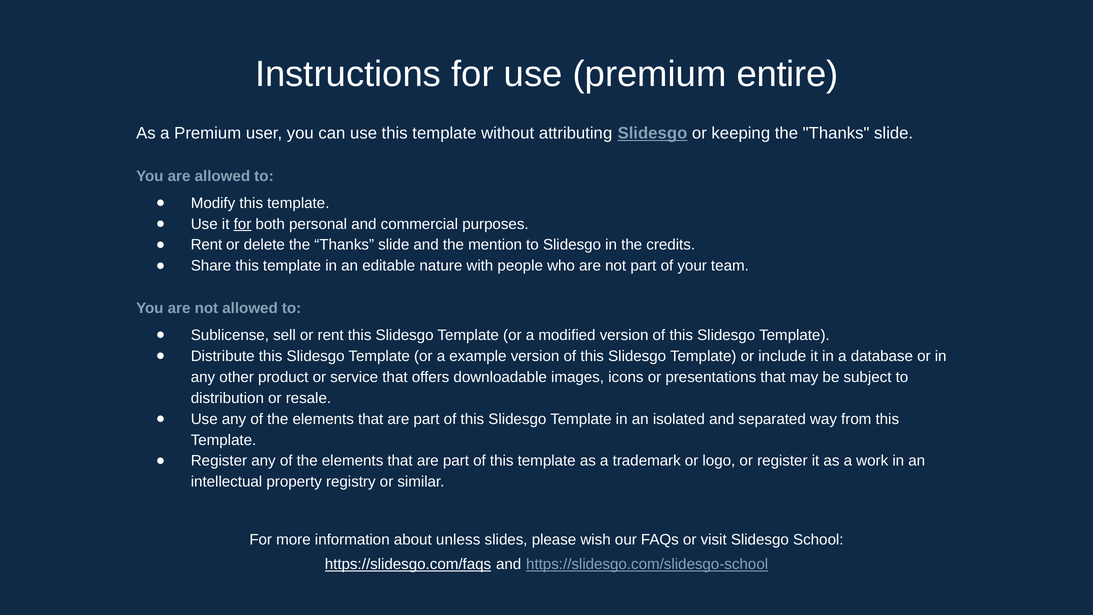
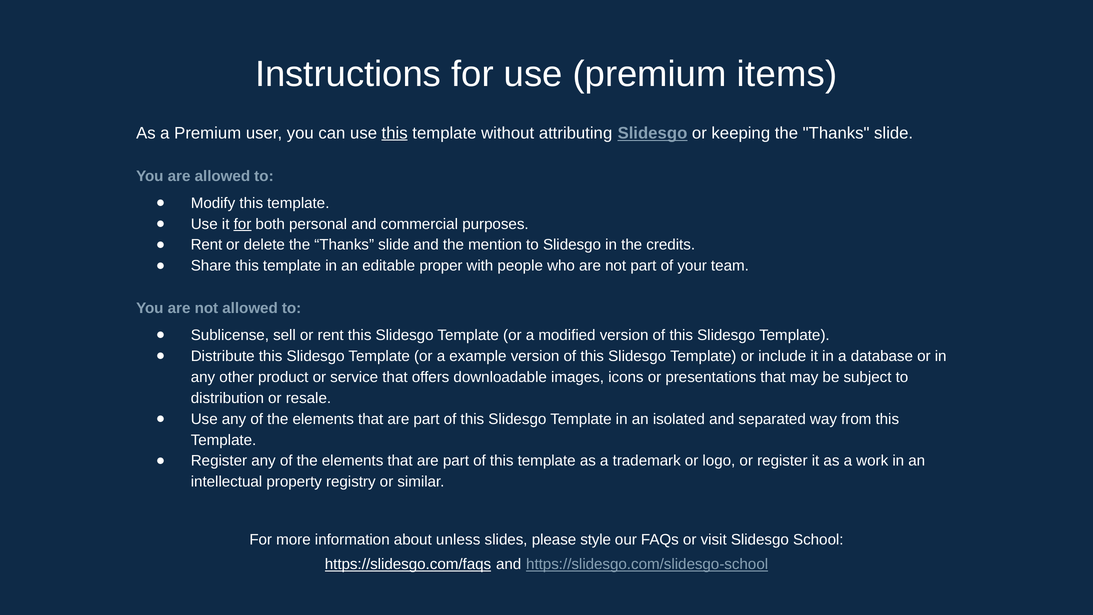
entire: entire -> items
this at (395, 133) underline: none -> present
nature: nature -> proper
wish: wish -> style
